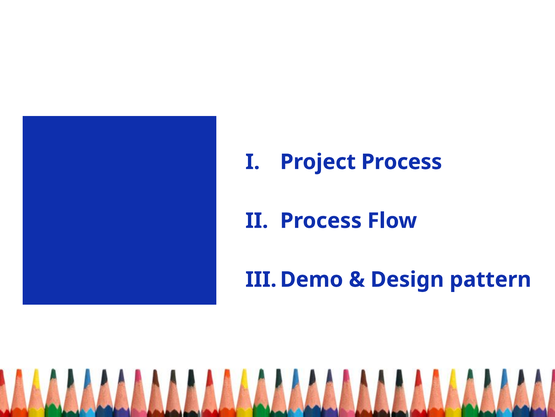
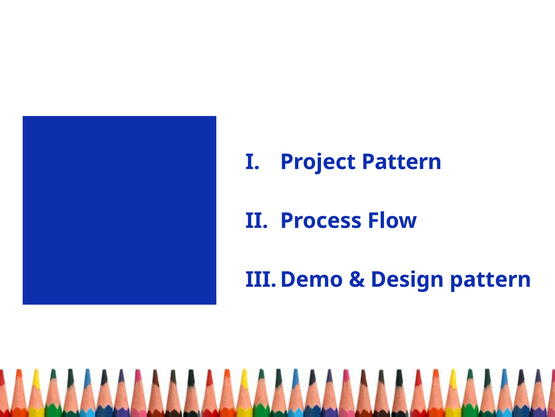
Project Process: Process -> Pattern
